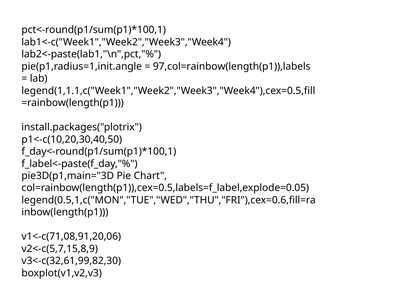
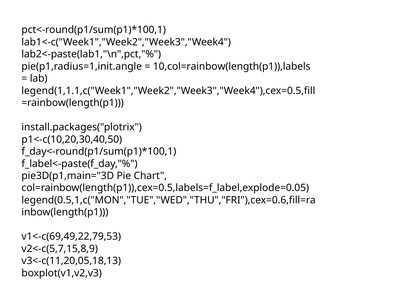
97,col=rainbow(length(p1)),labels: 97,col=rainbow(length(p1)),labels -> 10,col=rainbow(length(p1)),labels
v1<-c(71,08,91,20,06: v1<-c(71,08,91,20,06 -> v1<-c(69,49,22,79,53
v3<-c(32,61,99,82,30: v3<-c(32,61,99,82,30 -> v3<-c(11,20,05,18,13
